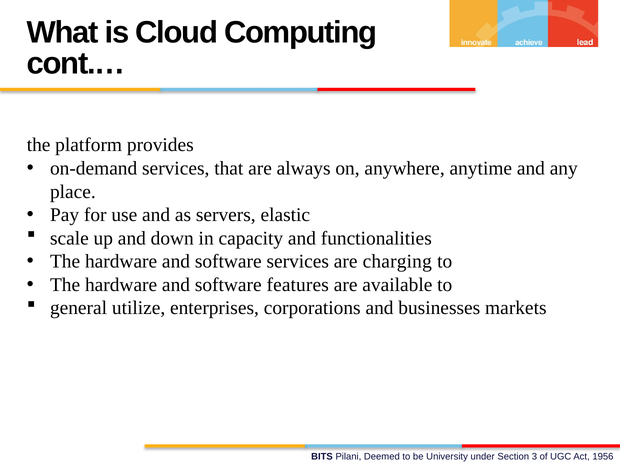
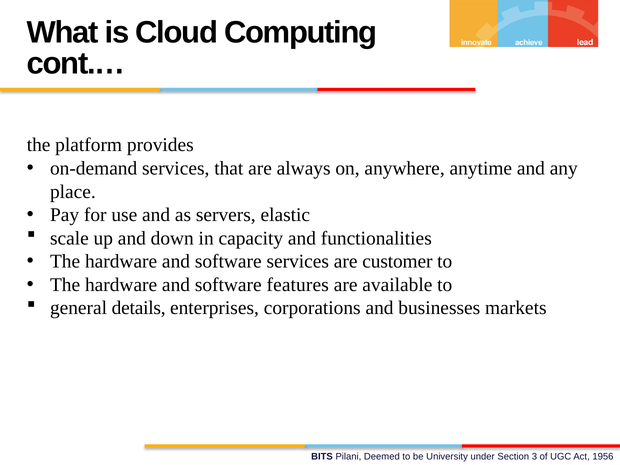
charging: charging -> customer
utilize: utilize -> details
